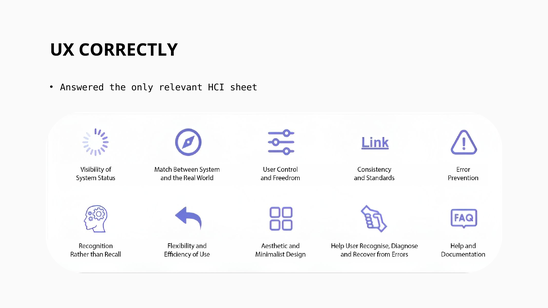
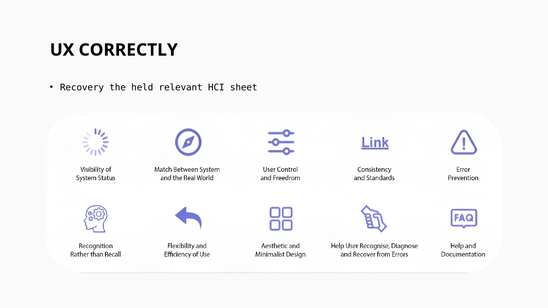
Answered: Answered -> Recovery
only: only -> held
